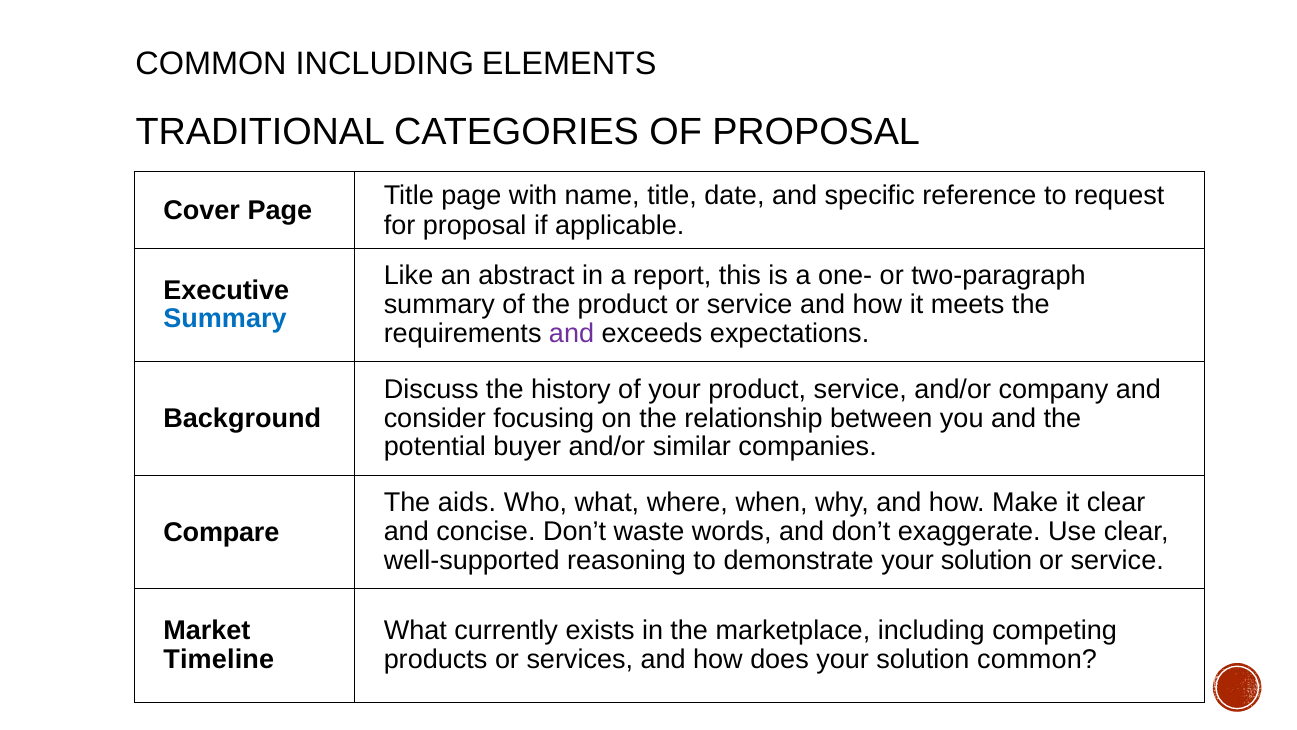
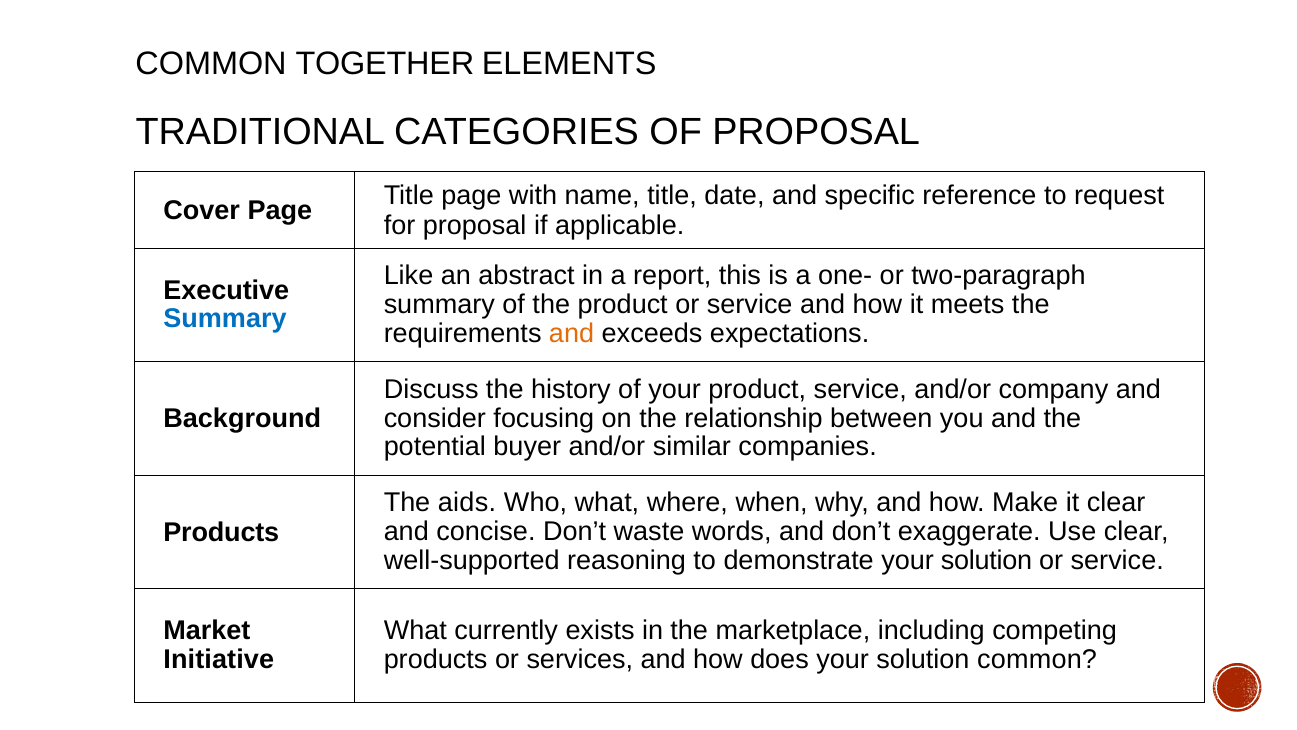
COMMON INCLUDING: INCLUDING -> TOGETHER
and at (572, 333) colour: purple -> orange
Compare at (221, 532): Compare -> Products
Timeline: Timeline -> Initiative
